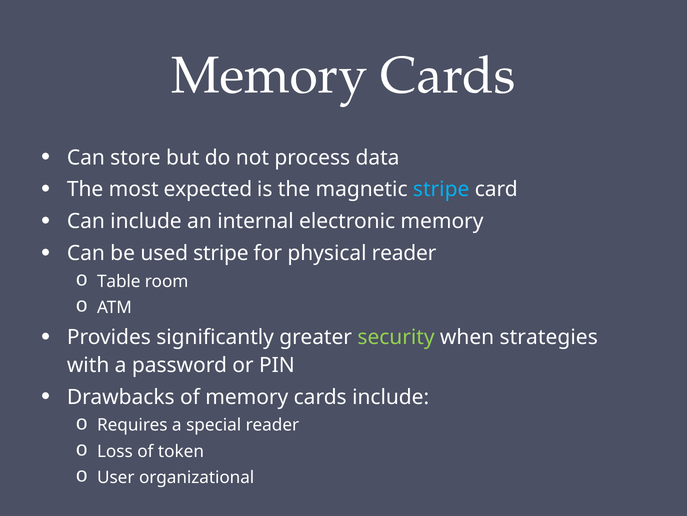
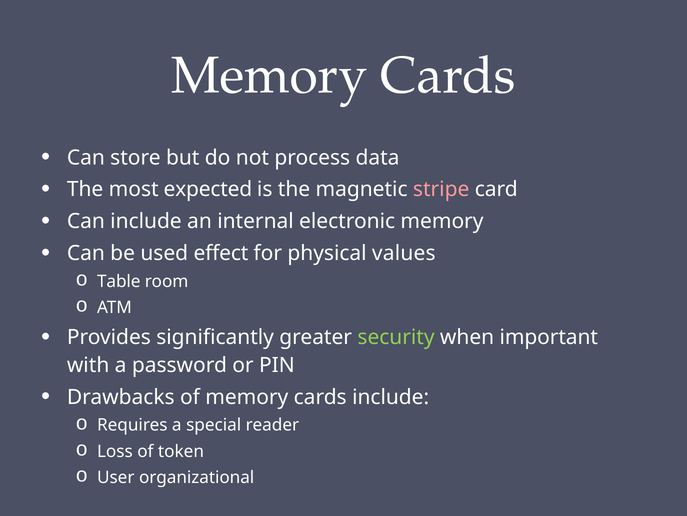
stripe at (441, 189) colour: light blue -> pink
used stripe: stripe -> effect
physical reader: reader -> values
strategies: strategies -> important
